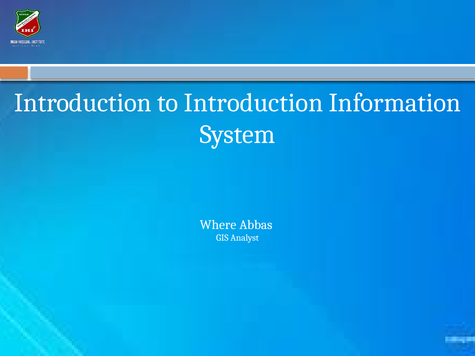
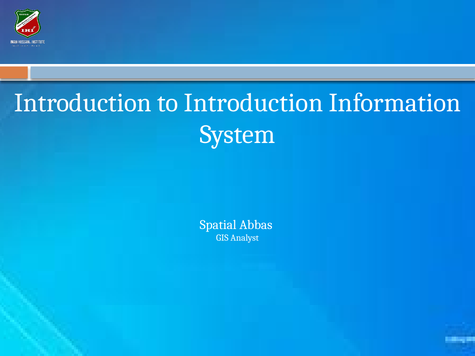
Where: Where -> Spatial
